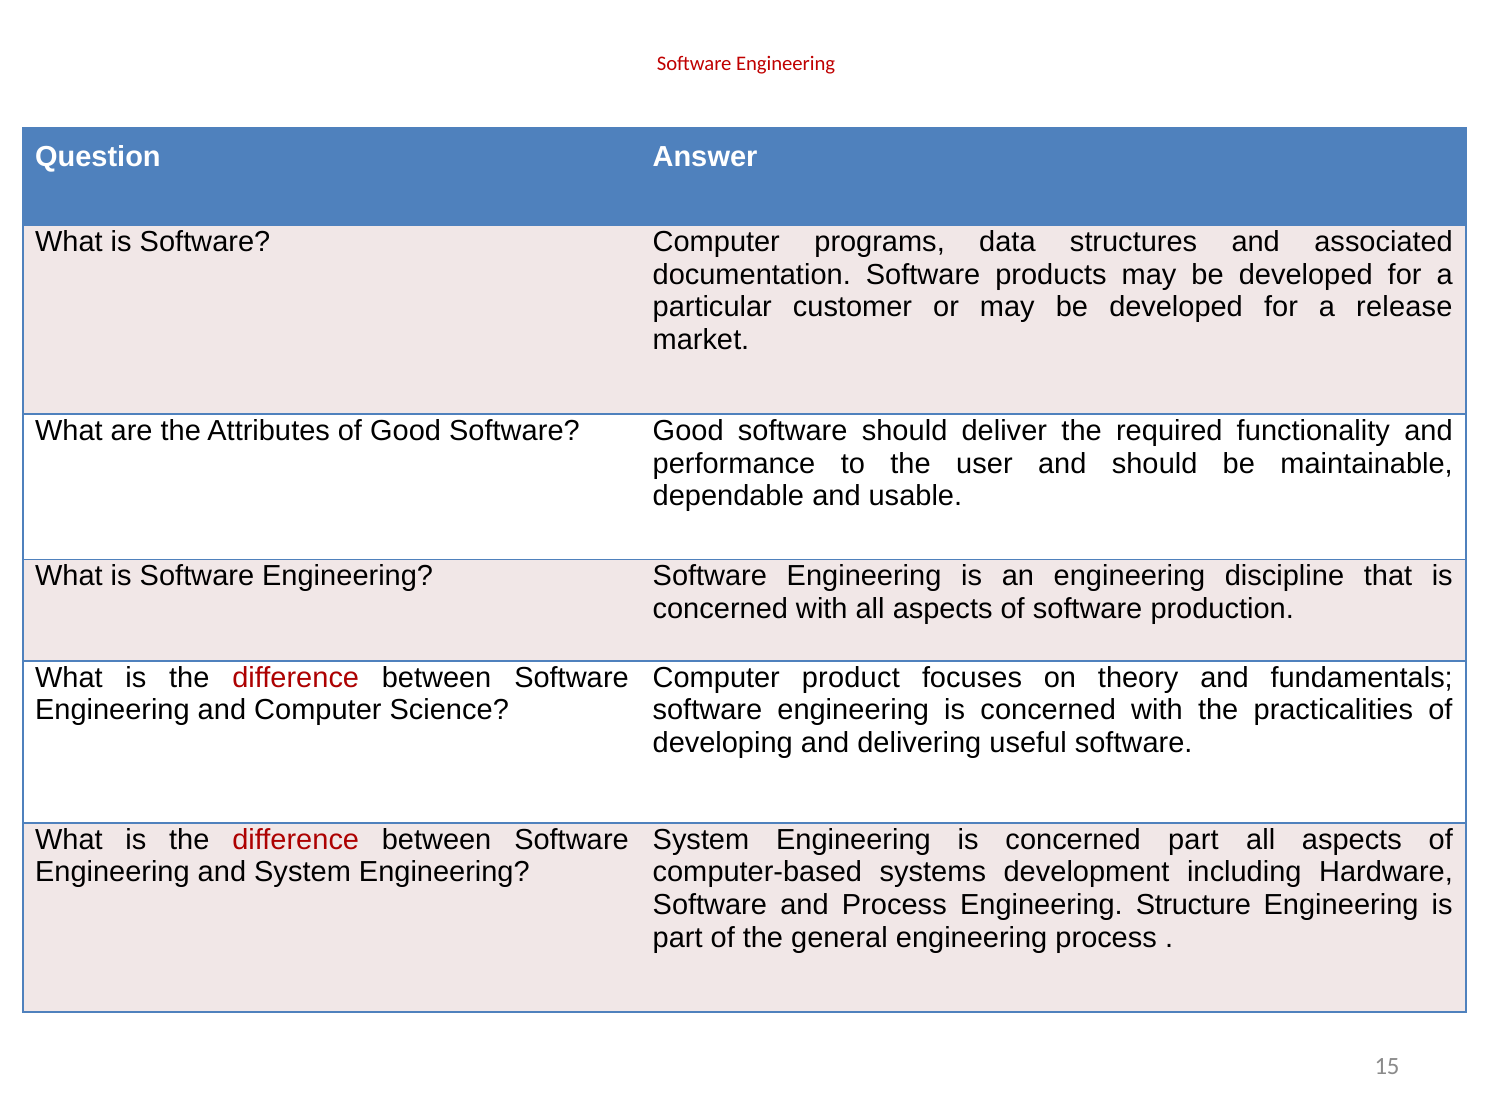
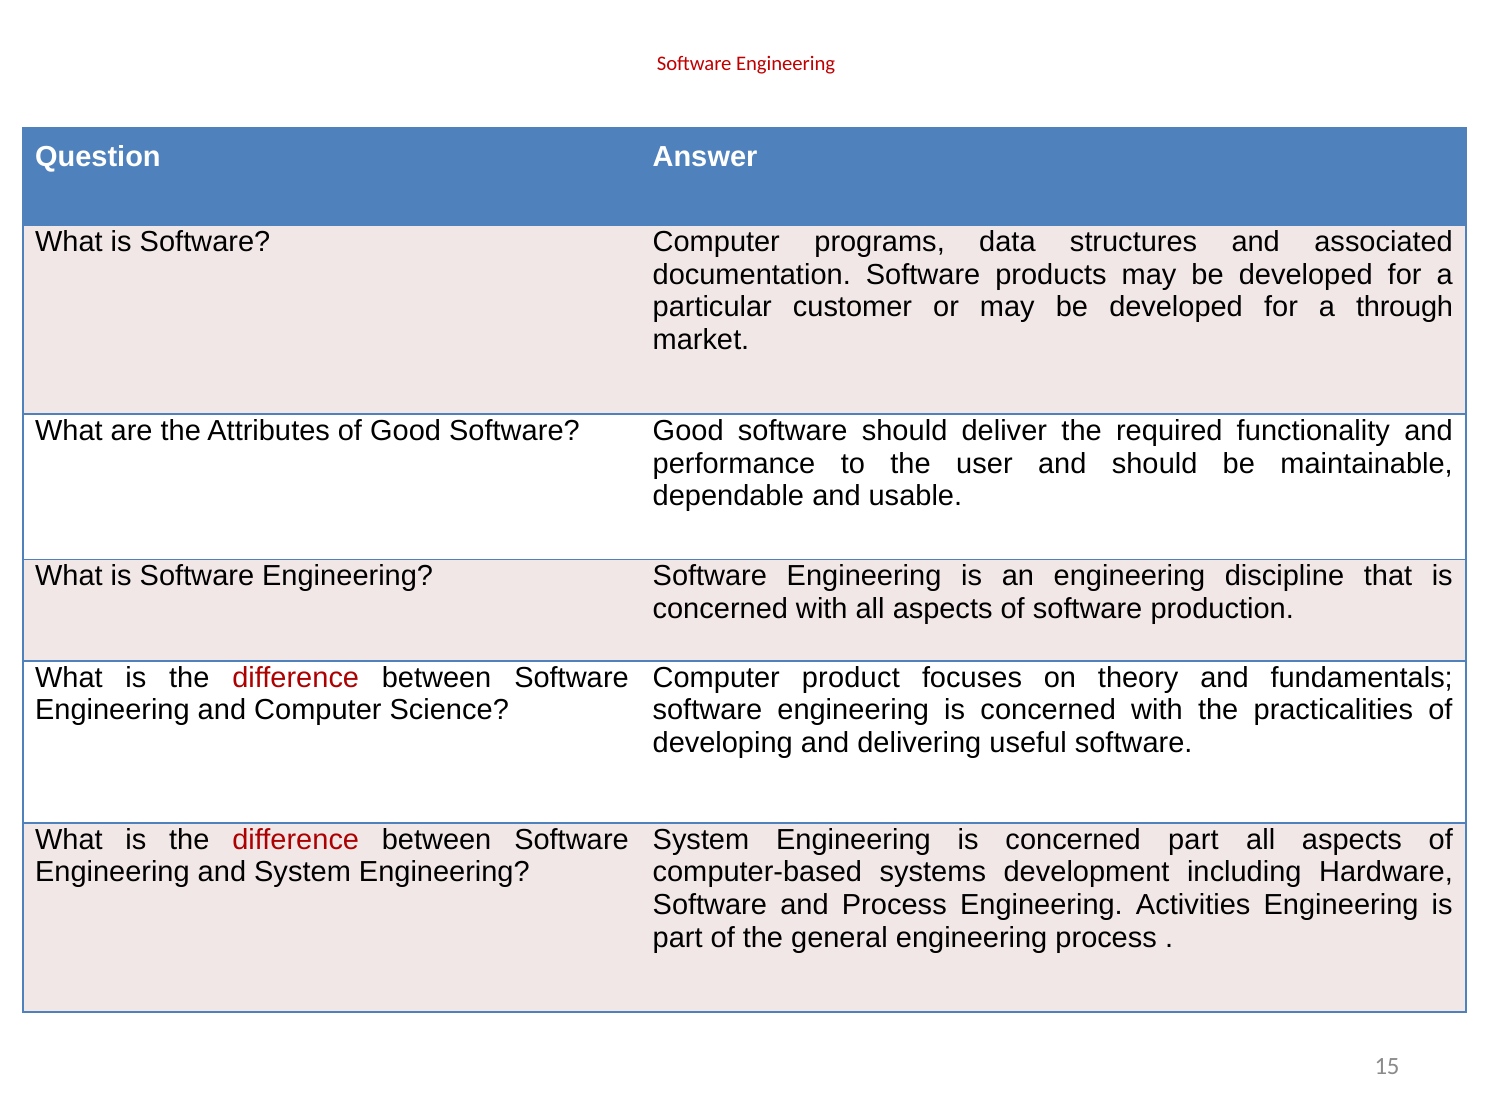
release: release -> through
Structure: Structure -> Activities
